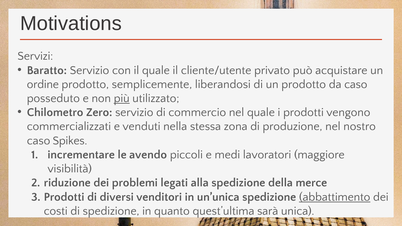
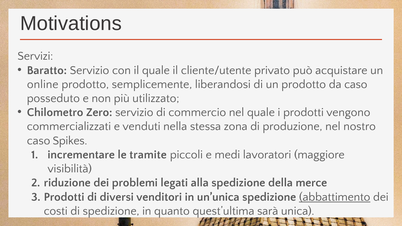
ordine: ordine -> online
più underline: present -> none
avendo: avendo -> tramite
